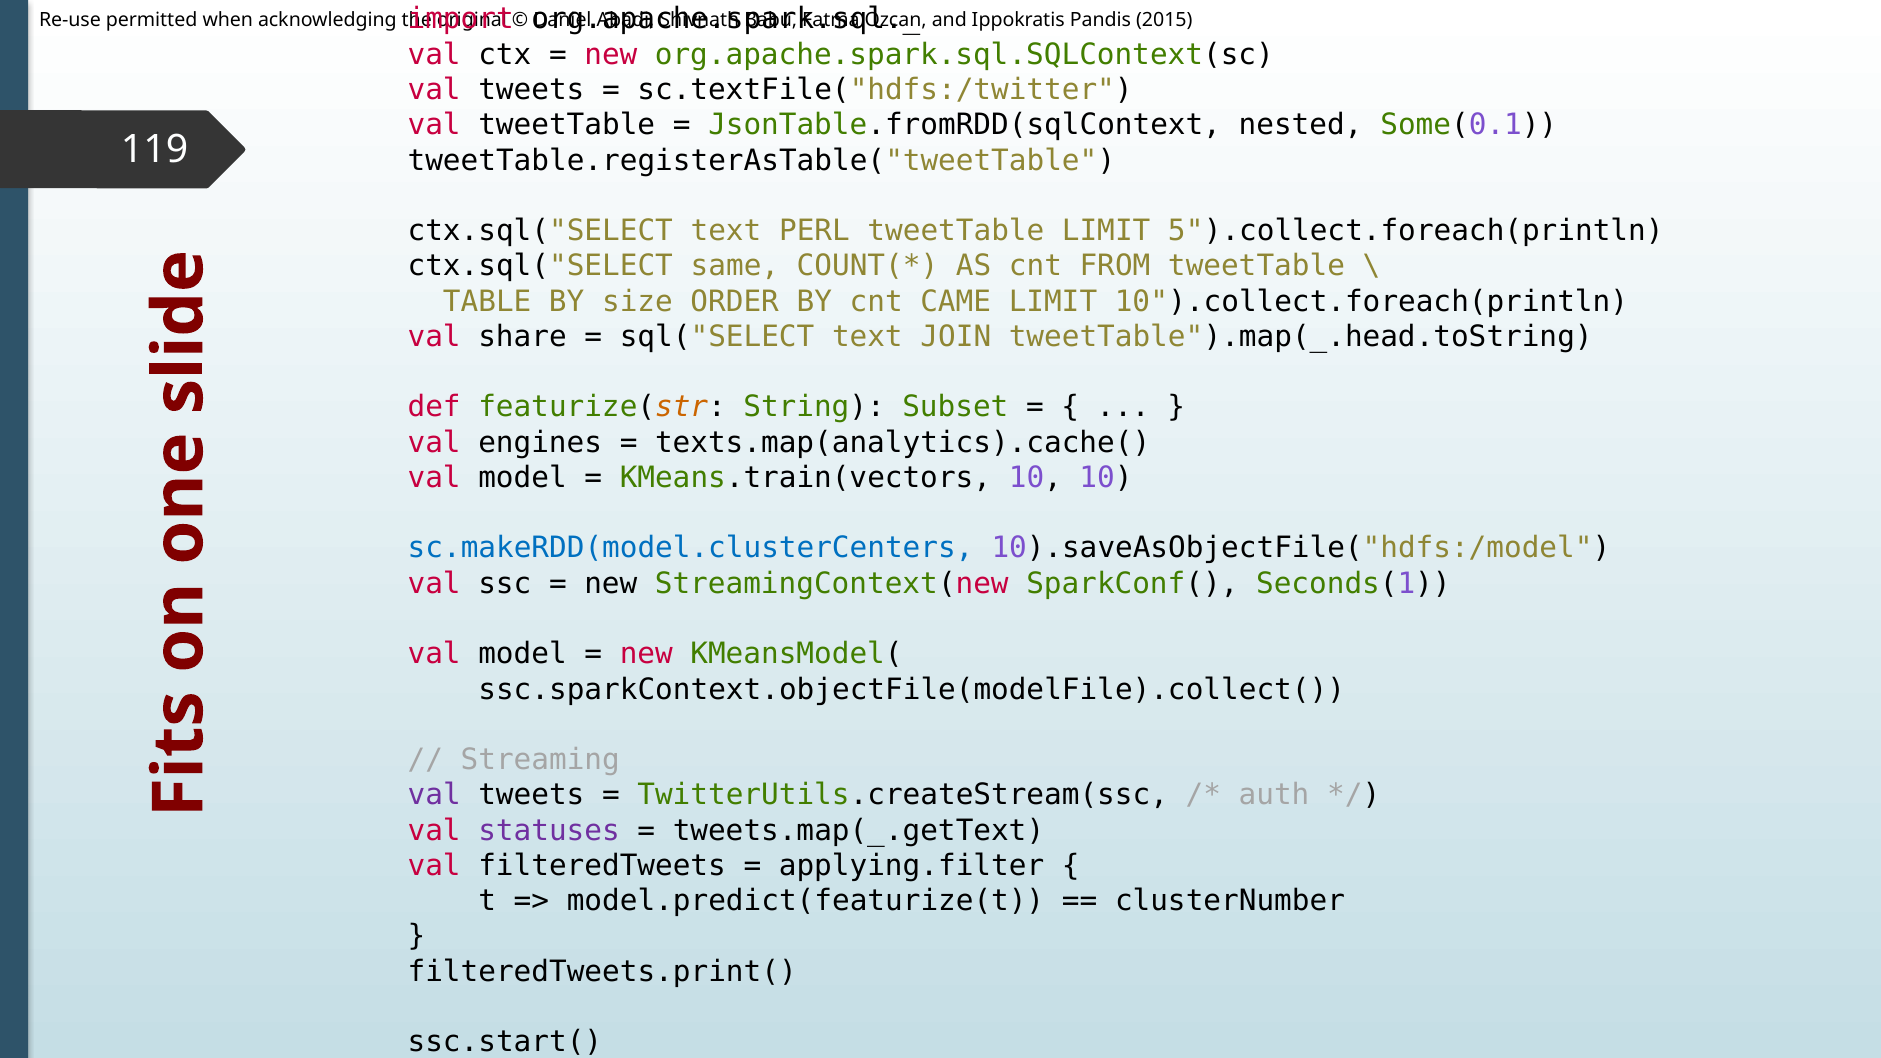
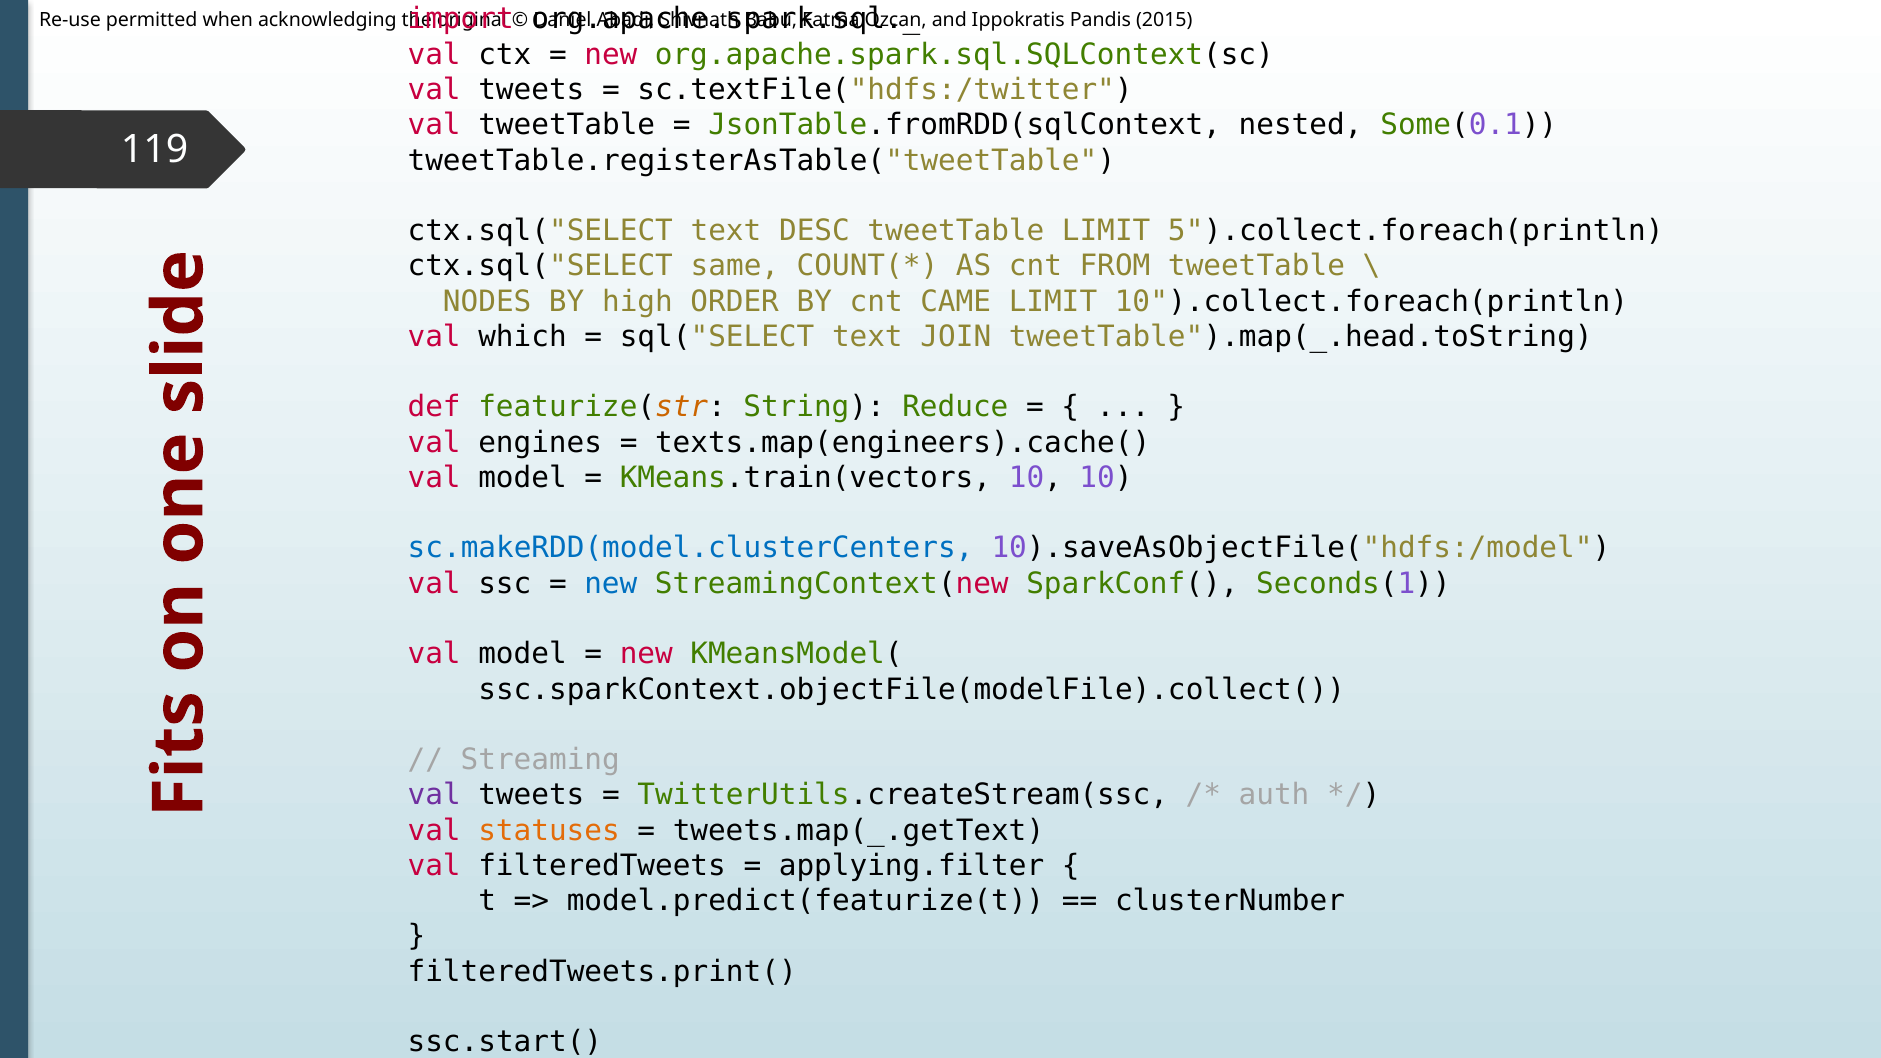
PERL: PERL -> DESC
TABLE: TABLE -> NODES
size: size -> high
share: share -> which
Subset: Subset -> Reduce
texts.map(analytics).cache(: texts.map(analytics).cache( -> texts.map(engineers).cache(
new at (611, 584) colour: black -> blue
statuses colour: purple -> orange
